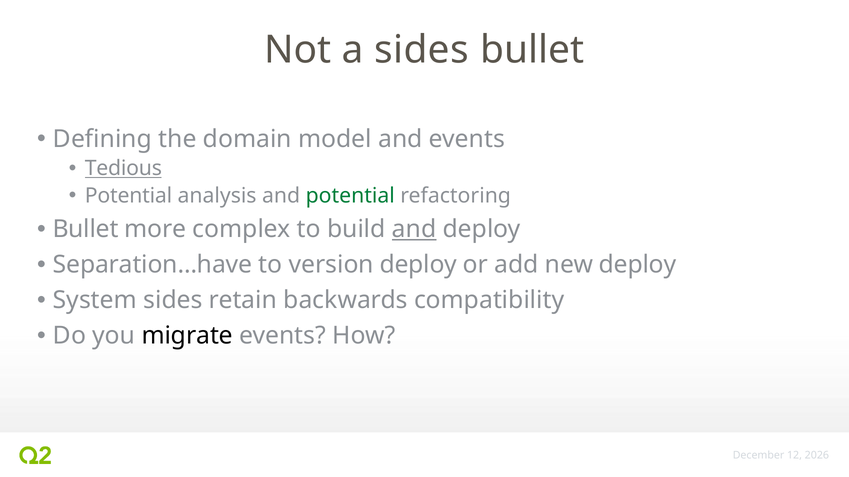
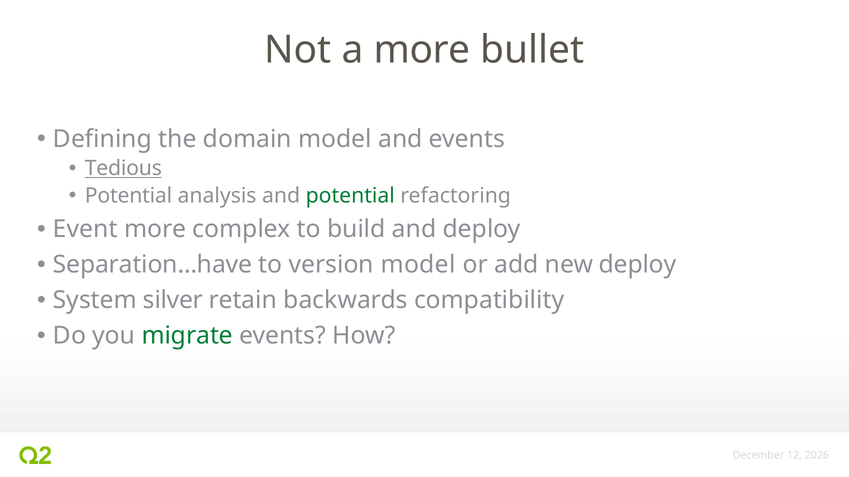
a sides: sides -> more
Bullet at (86, 230): Bullet -> Event
and at (414, 230) underline: present -> none
version deploy: deploy -> model
System sides: sides -> silver
migrate colour: black -> green
